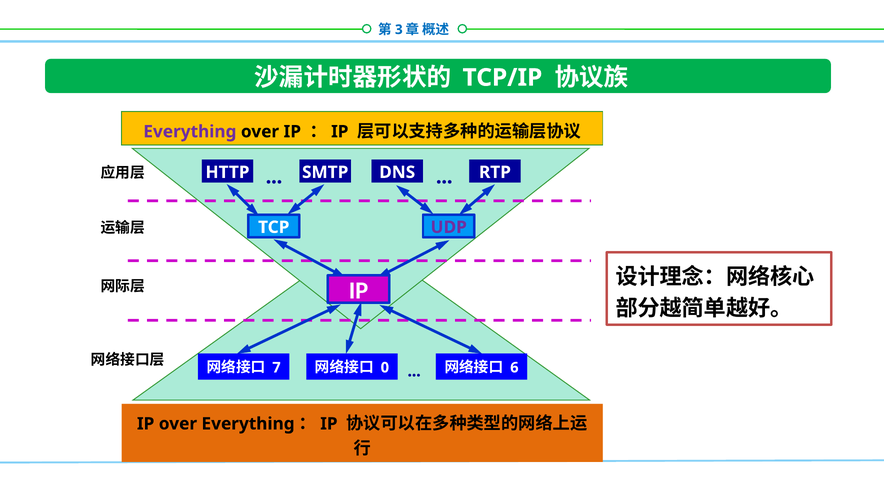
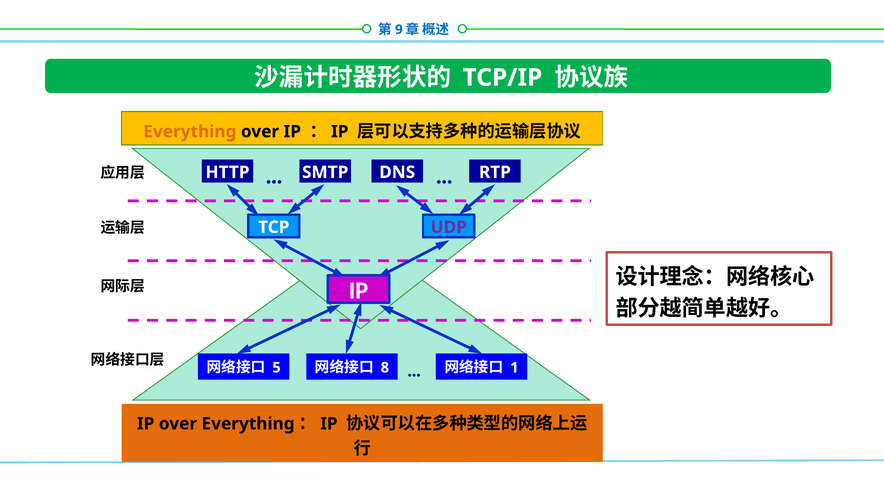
3: 3 -> 9
Everything at (190, 132) colour: purple -> orange
7: 7 -> 5
0: 0 -> 8
6: 6 -> 1
